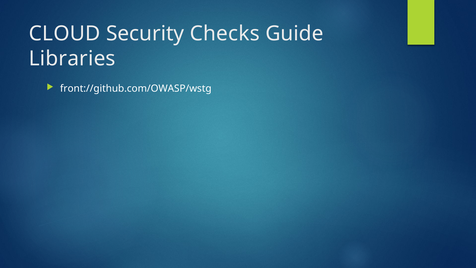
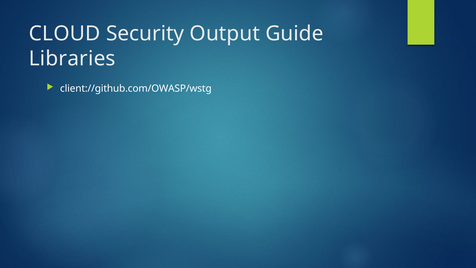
Checks: Checks -> Output
front://github.com/OWASP/wstg: front://github.com/OWASP/wstg -> client://github.com/OWASP/wstg
